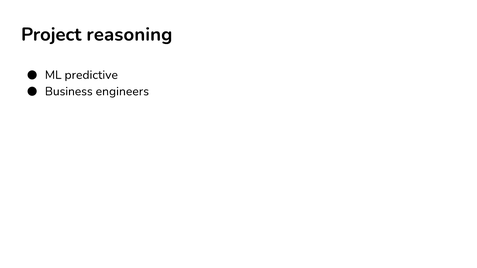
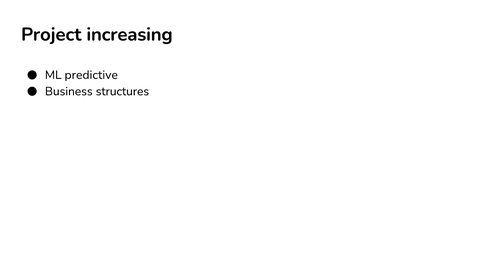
reasoning: reasoning -> increasing
engineers: engineers -> structures
